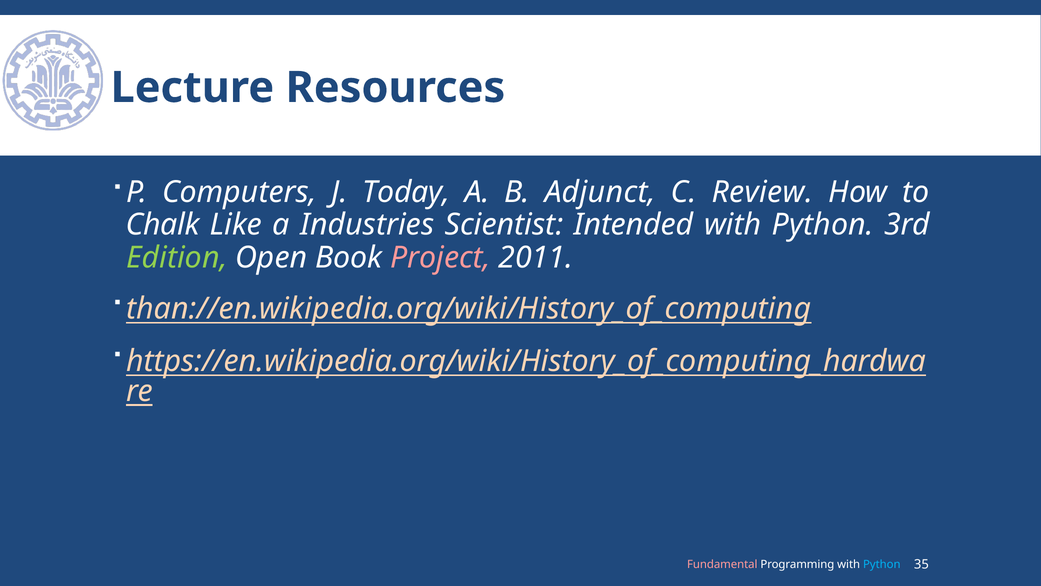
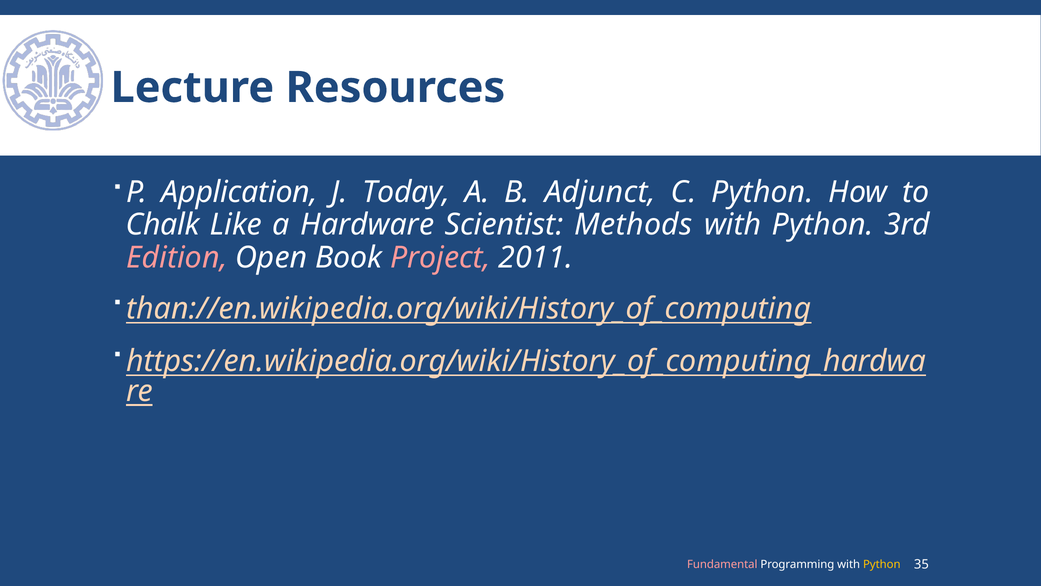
Computers: Computers -> Application
C Review: Review -> Python
Industries: Industries -> Hardware
Intended: Intended -> Methods
Edition colour: light green -> pink
Python at (882, 564) colour: light blue -> yellow
